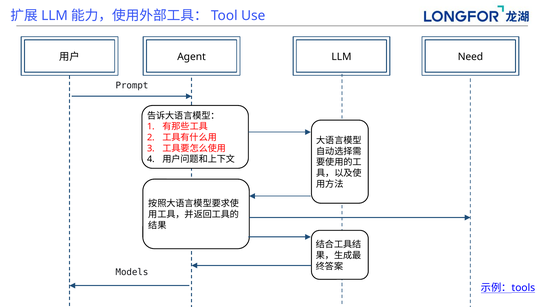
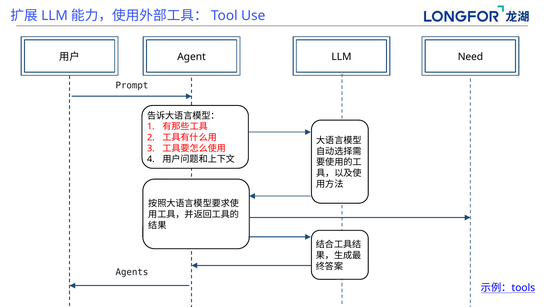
Models: Models -> Agents
